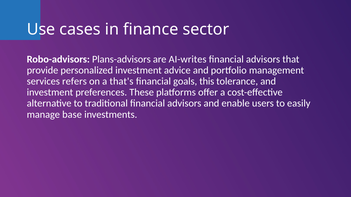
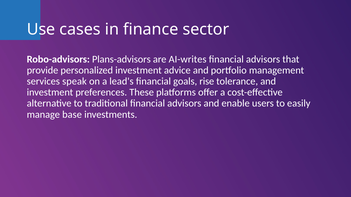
refers: refers -> speak
that's: that's -> lead's
this: this -> rise
